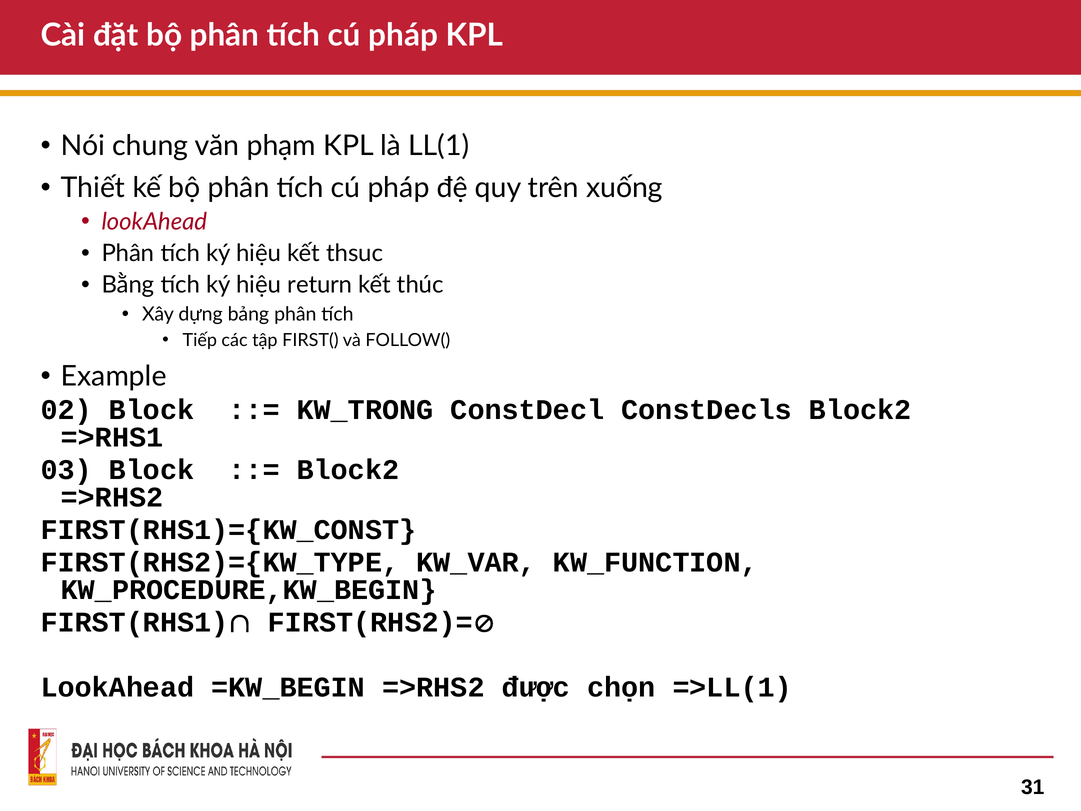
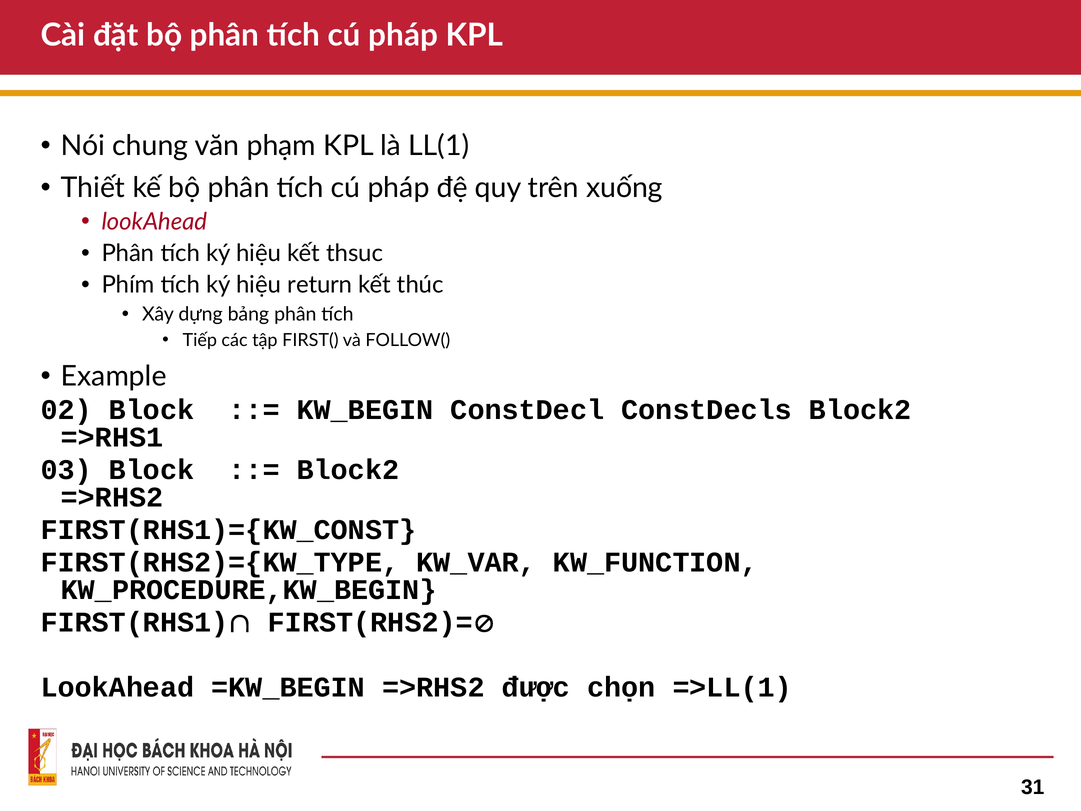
Bằng: Bằng -> Phím
KW_TRONG: KW_TRONG -> KW_BEGIN
